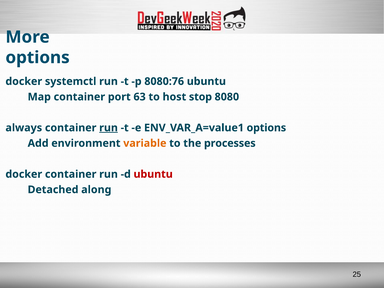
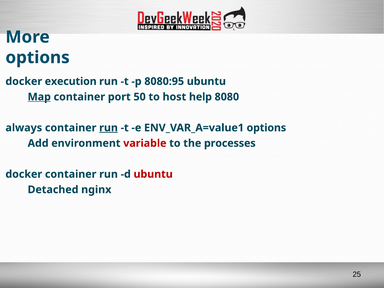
systemctl: systemctl -> execution
8080:76: 8080:76 -> 8080:95
Map underline: none -> present
63: 63 -> 50
stop: stop -> help
variable colour: orange -> red
along: along -> nginx
